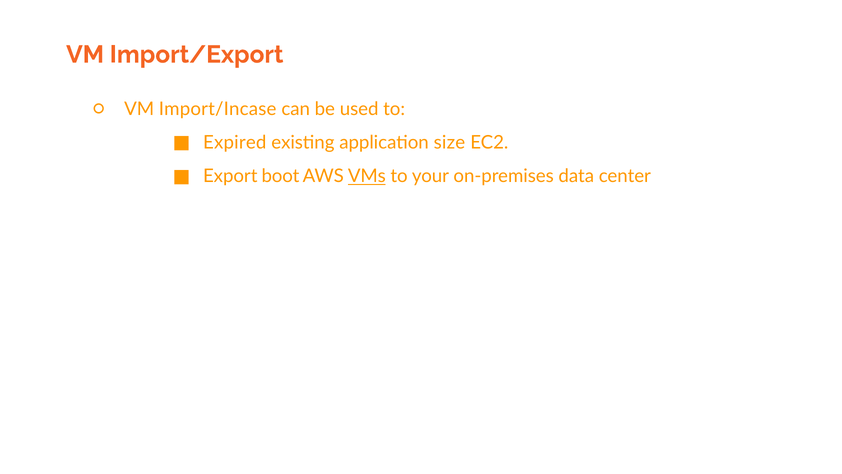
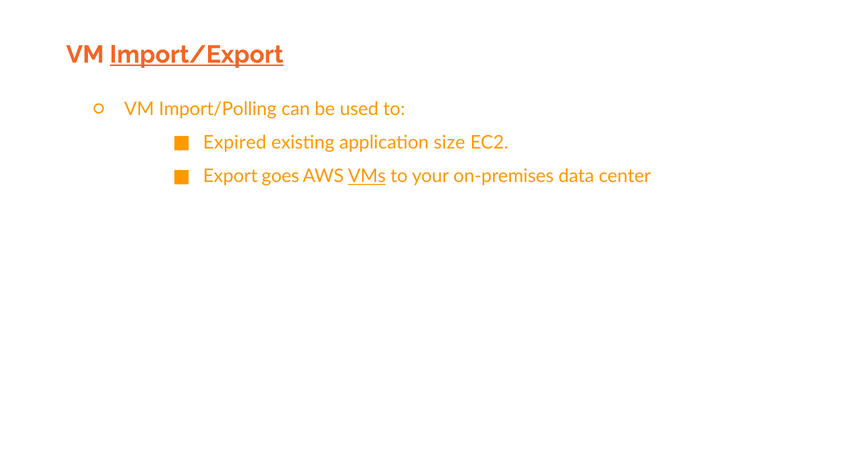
Import/Export underline: none -> present
Import/Incase: Import/Incase -> Import/Polling
boot: boot -> goes
